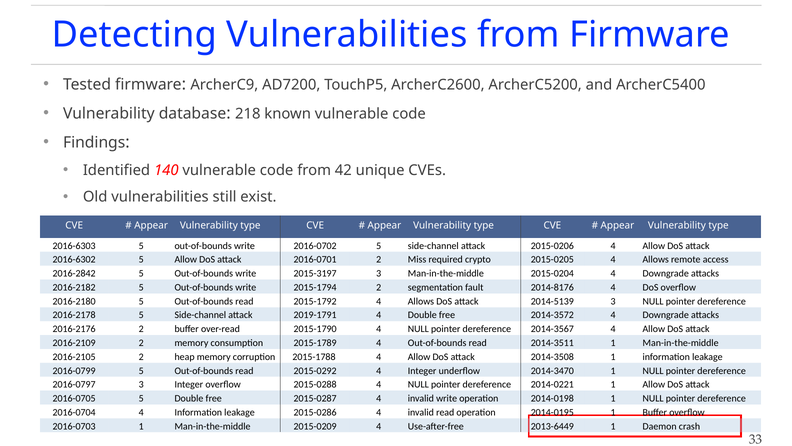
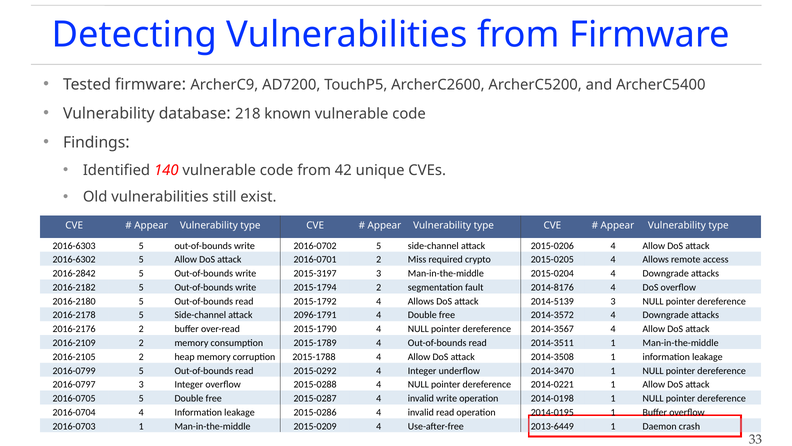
2019-1791: 2019-1791 -> 2096-1791
